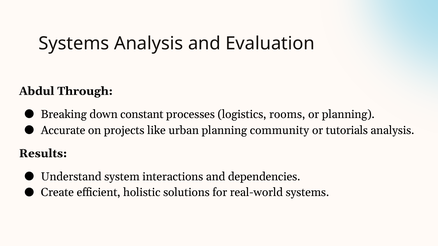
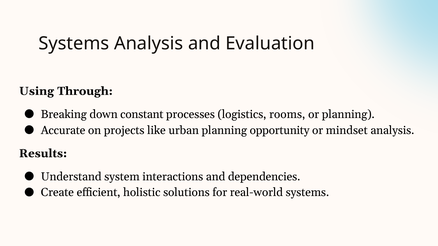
Abdul: Abdul -> Using
community: community -> opportunity
tutorials: tutorials -> mindset
